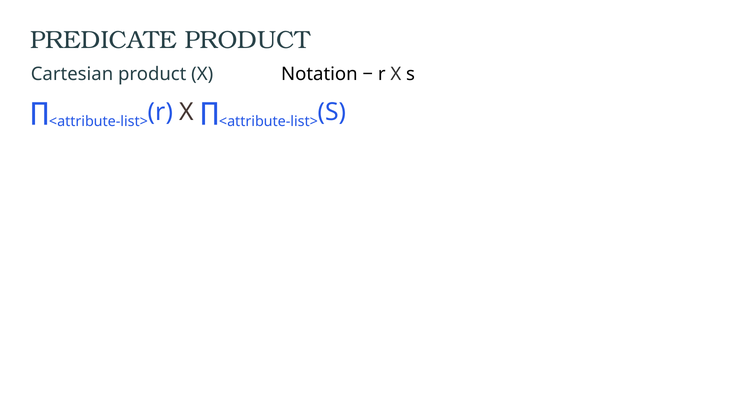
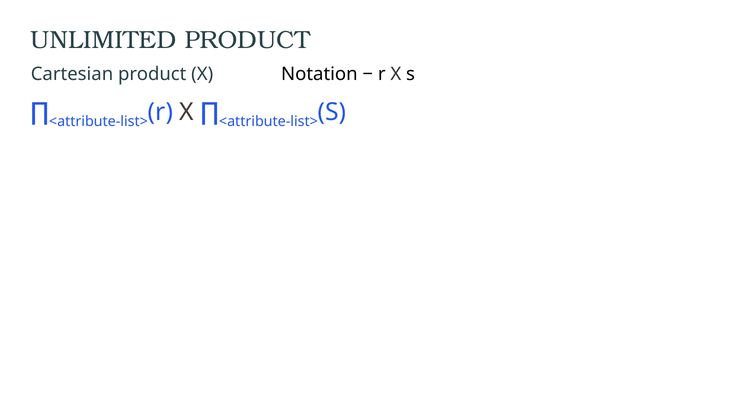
PREDICATE: PREDICATE -> UNLIMITED
